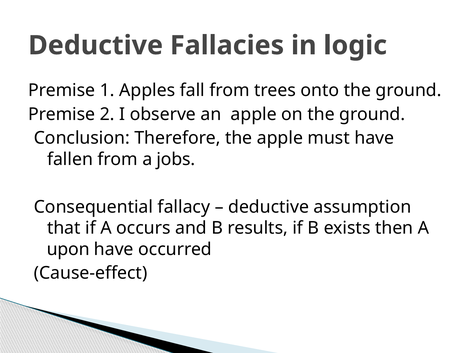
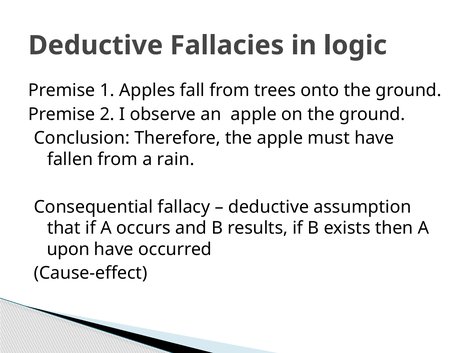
jobs: jobs -> rain
